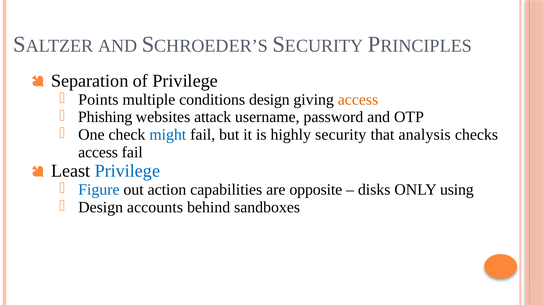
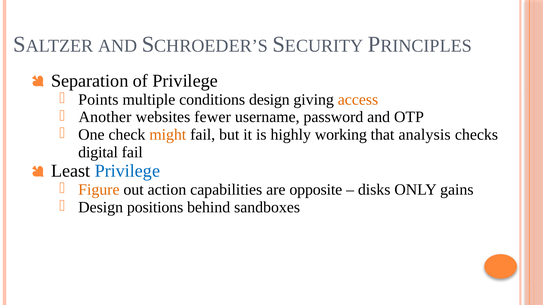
Phishing: Phishing -> Another
attack: attack -> fewer
might colour: blue -> orange
security: security -> working
access at (98, 152): access -> digital
Figure colour: blue -> orange
using: using -> gains
accounts: accounts -> positions
